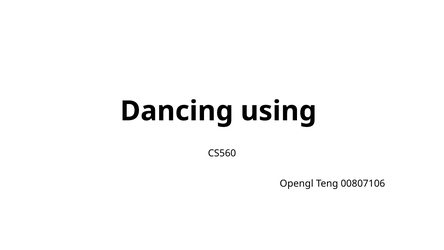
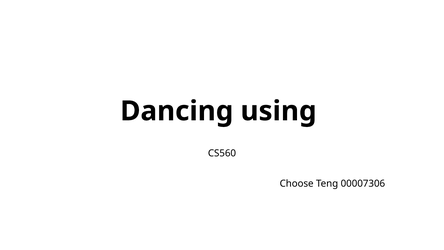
Opengl: Opengl -> Choose
00807106: 00807106 -> 00007306
